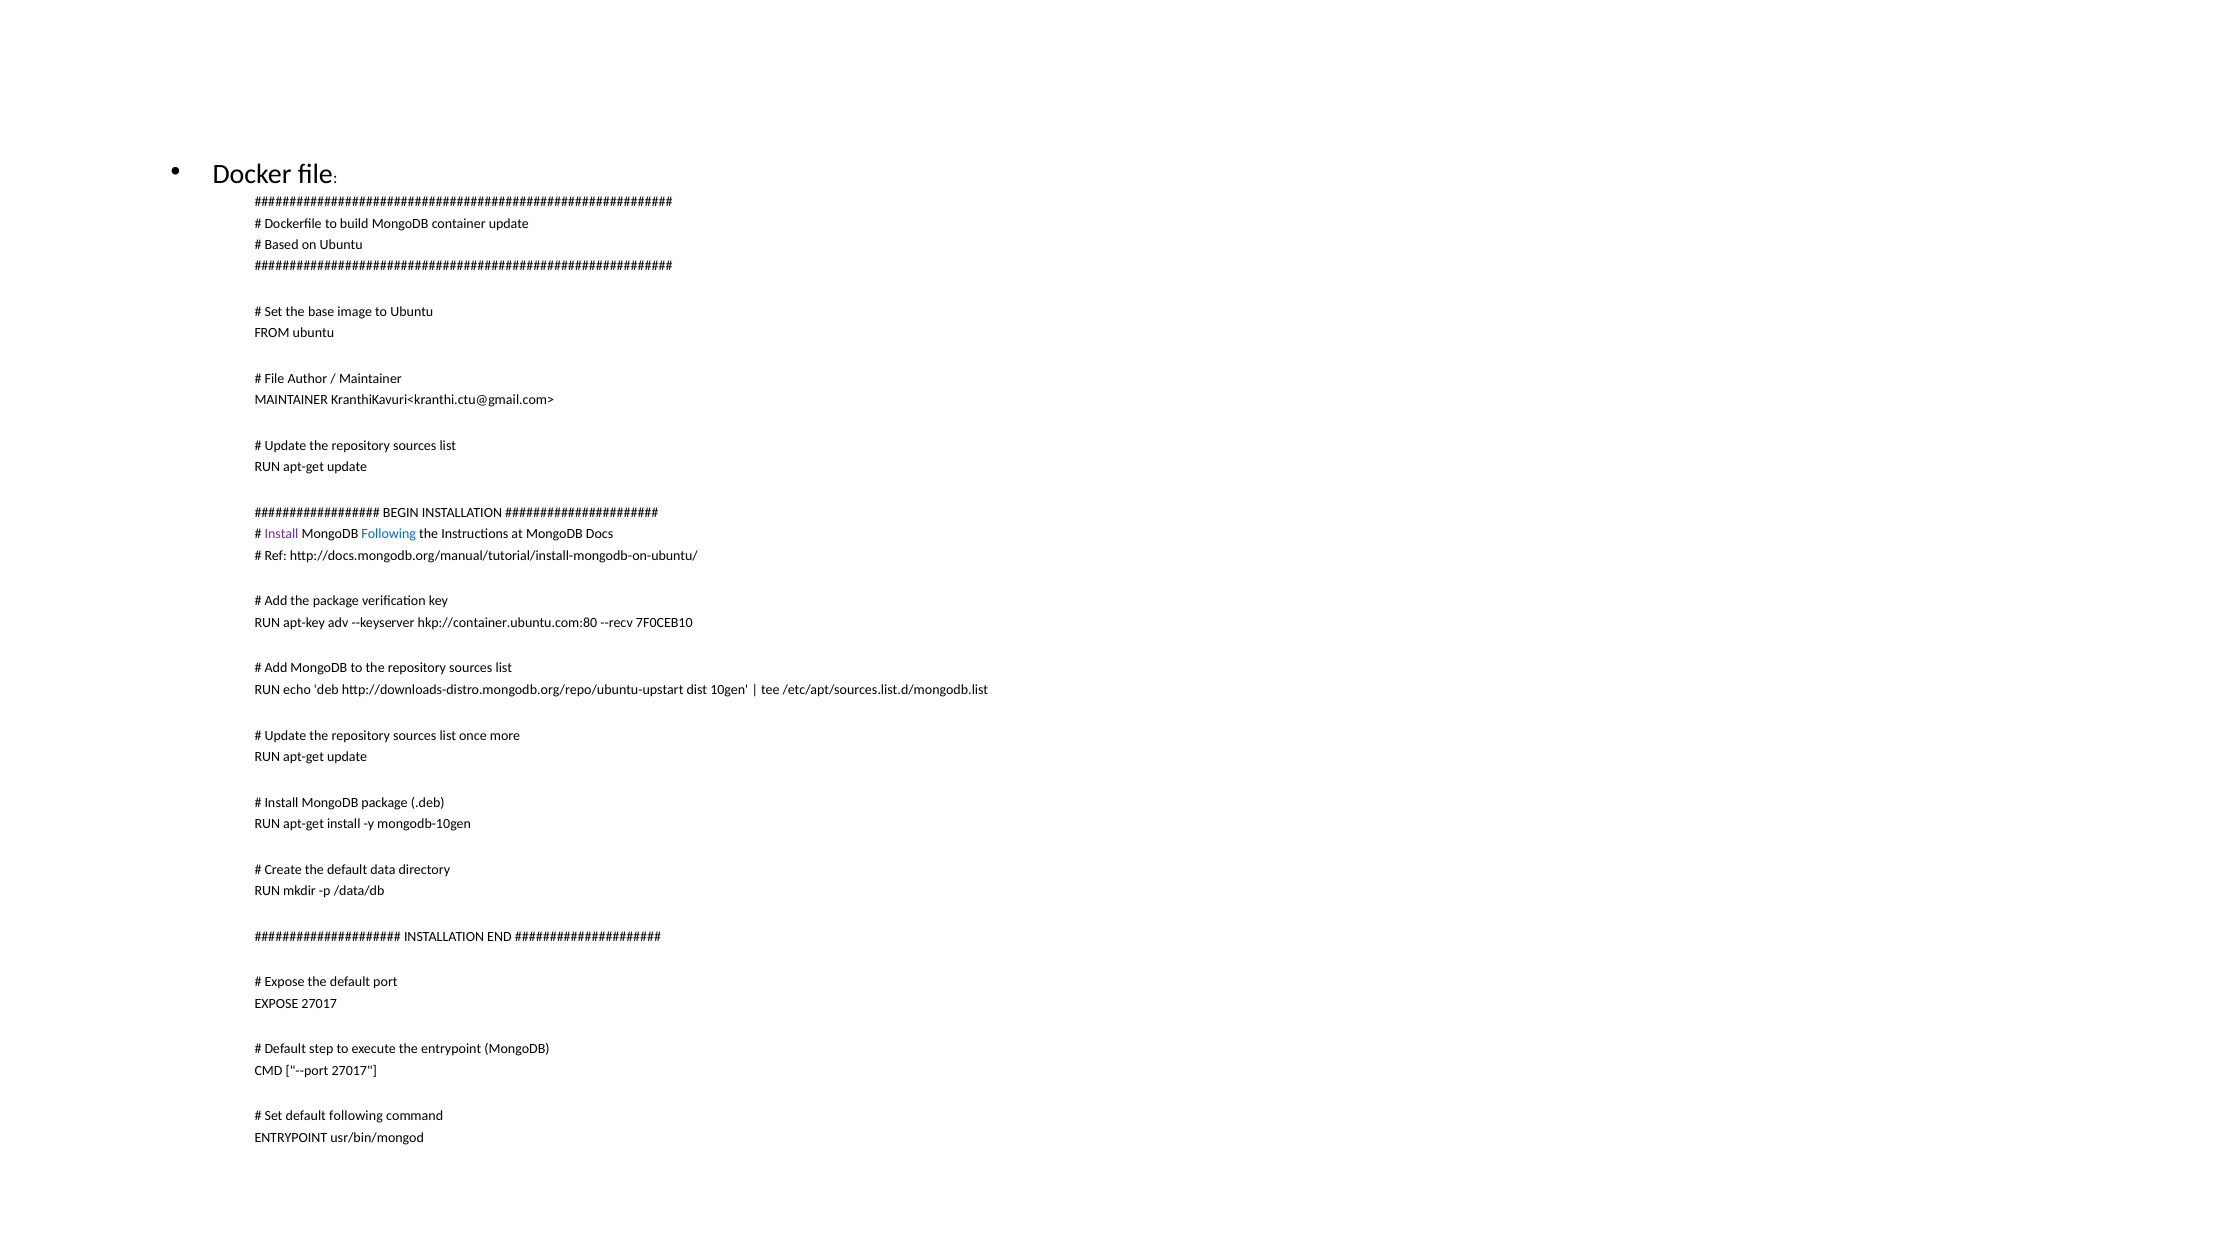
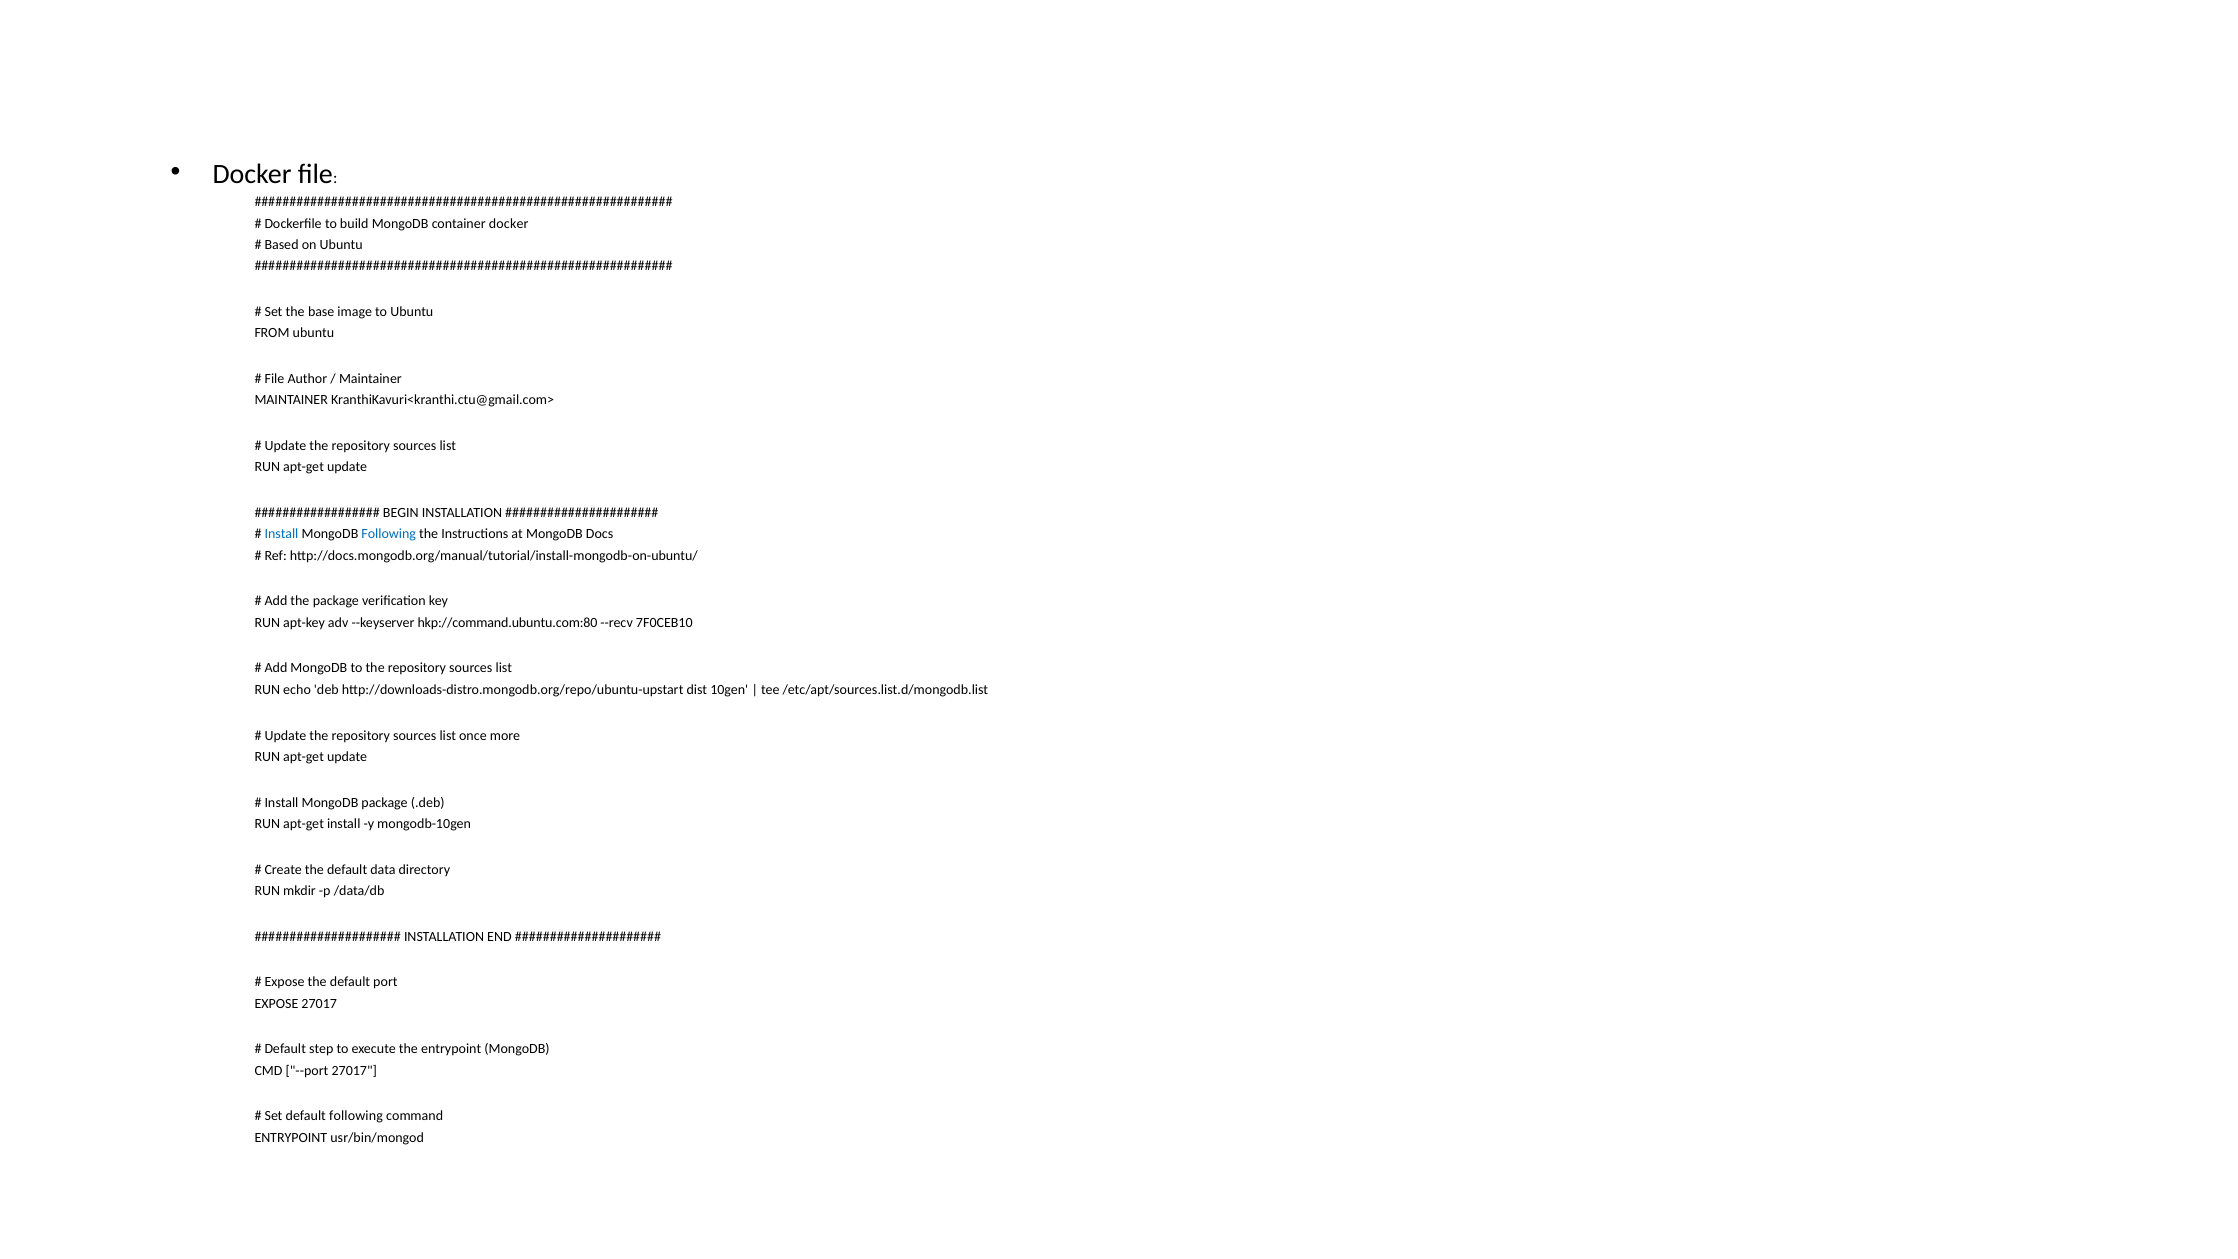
container update: update -> docker
Install at (282, 534) colour: purple -> blue
hkp://container.ubuntu.com:80: hkp://container.ubuntu.com:80 -> hkp://command.ubuntu.com:80
